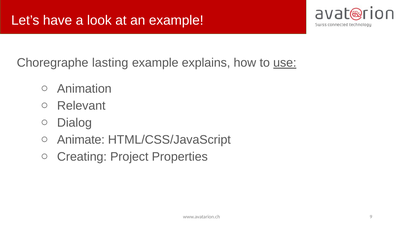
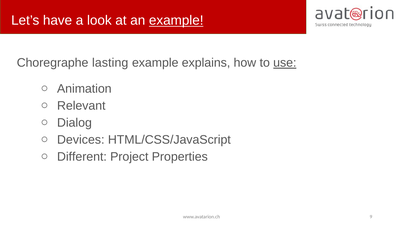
example at (176, 20) underline: none -> present
Animate: Animate -> Devices
Creating: Creating -> Different
